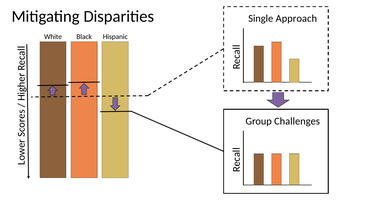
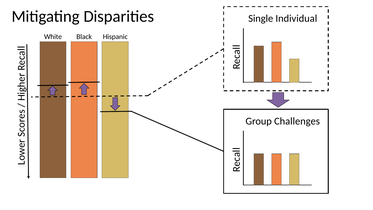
Approach: Approach -> Individual
